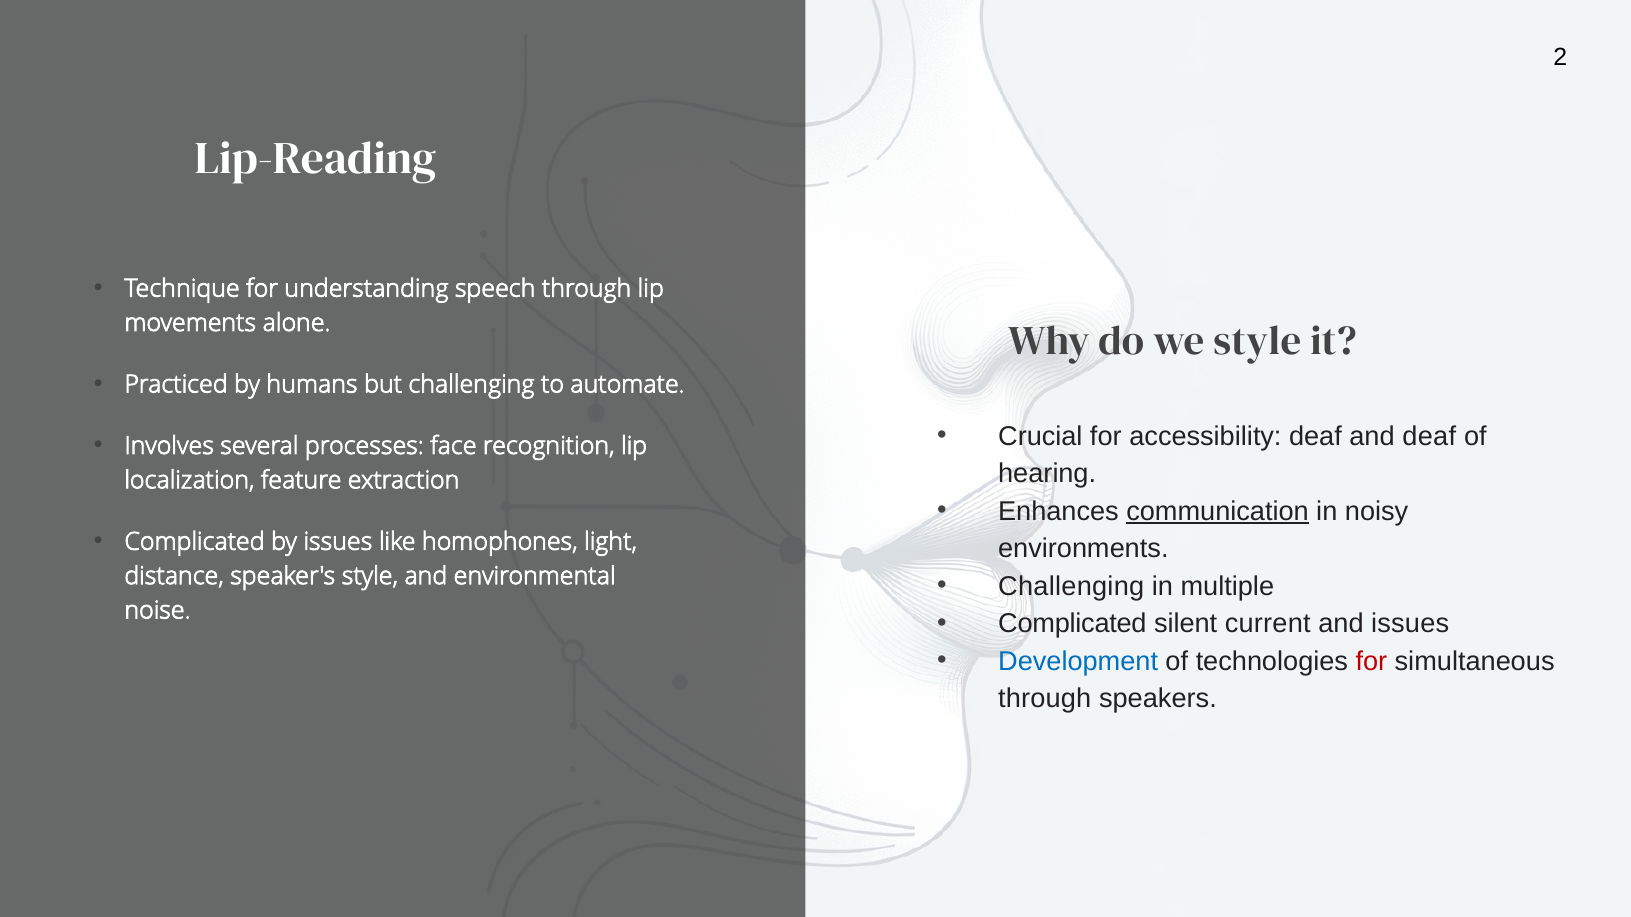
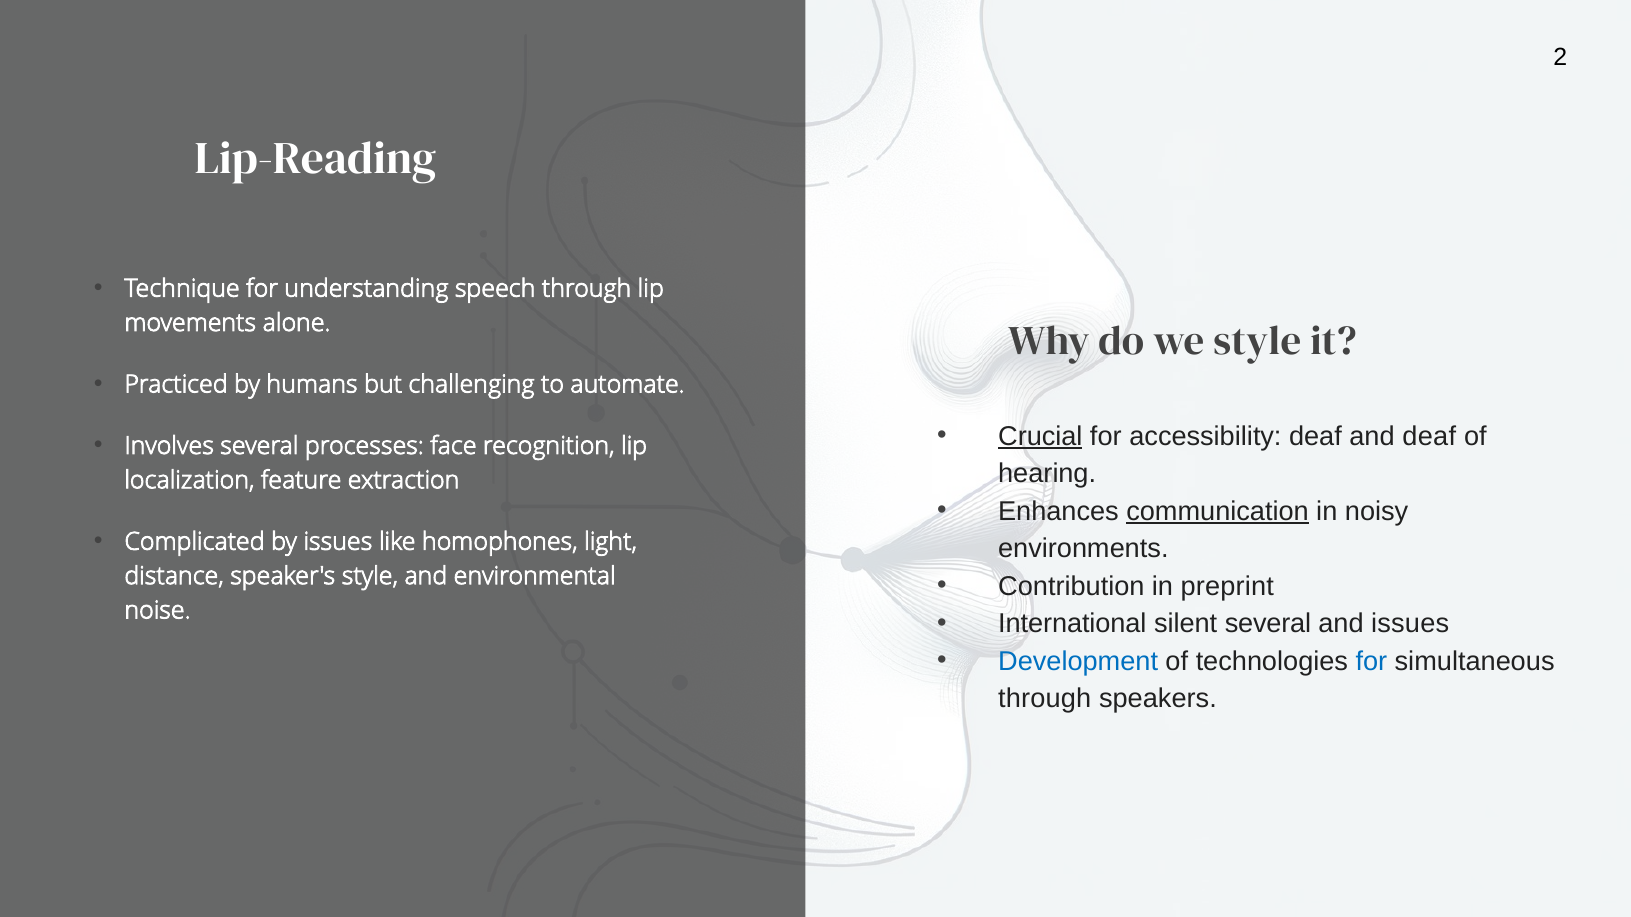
Crucial underline: none -> present
Challenging at (1071, 587): Challenging -> Contribution
multiple: multiple -> preprint
Complicated at (1072, 624): Complicated -> International
silent current: current -> several
for at (1371, 662) colour: red -> blue
